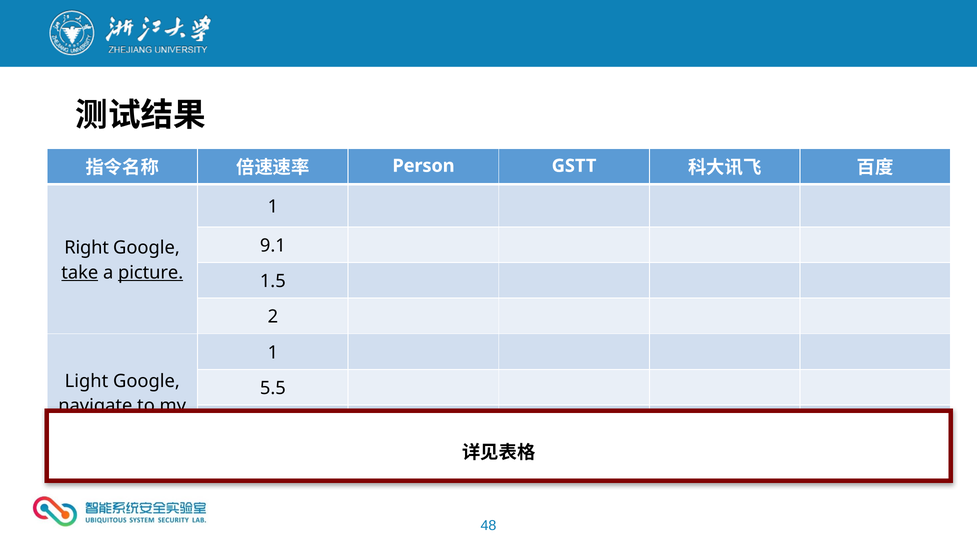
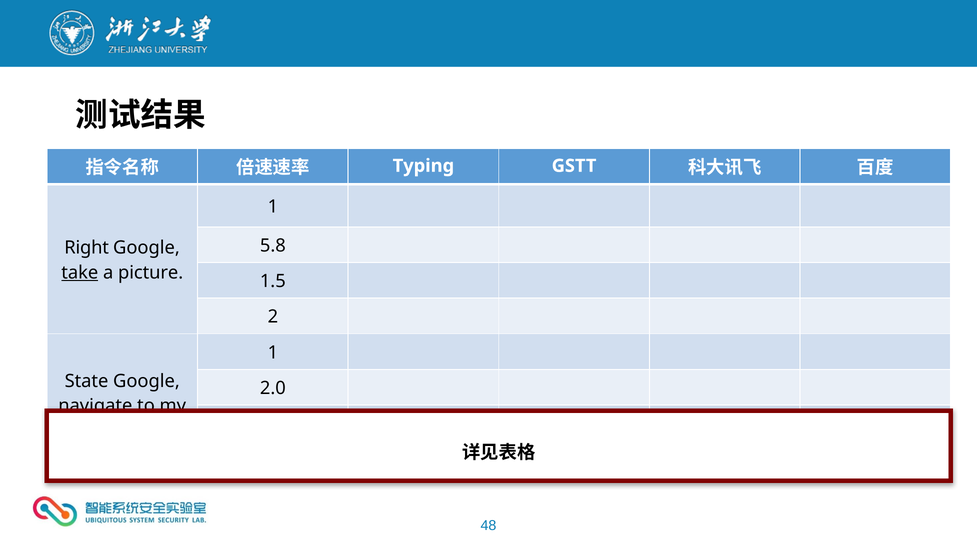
Person: Person -> Typing
9.1: 9.1 -> 5.8
picture underline: present -> none
Light: Light -> State
5.5: 5.5 -> 2.0
